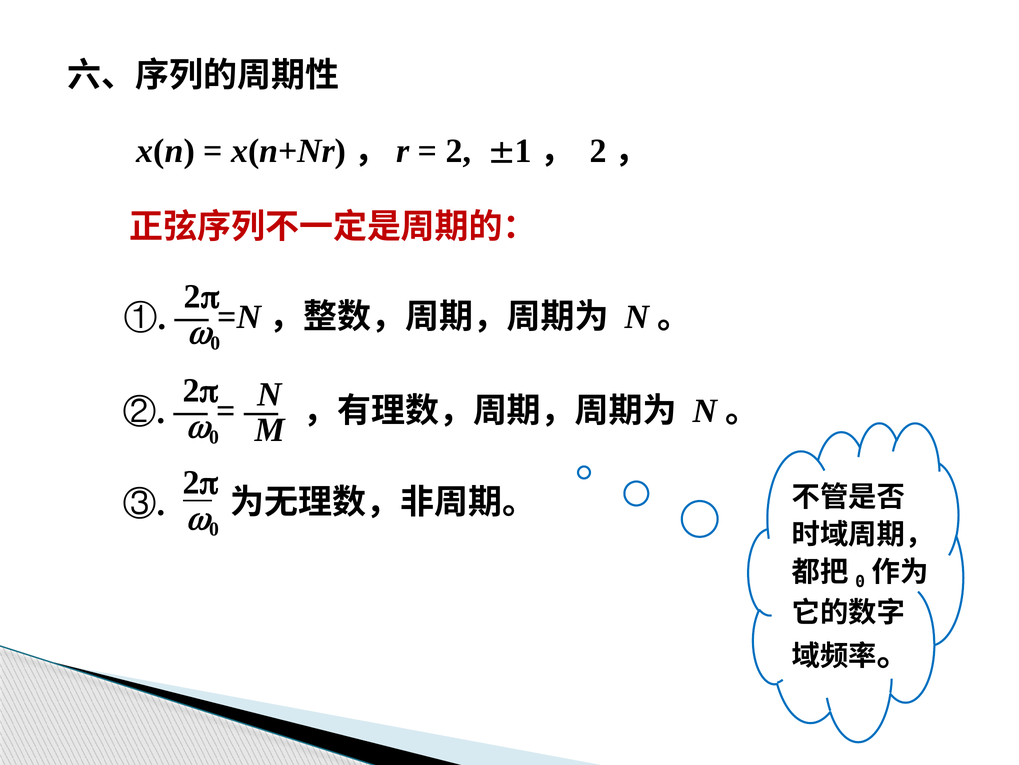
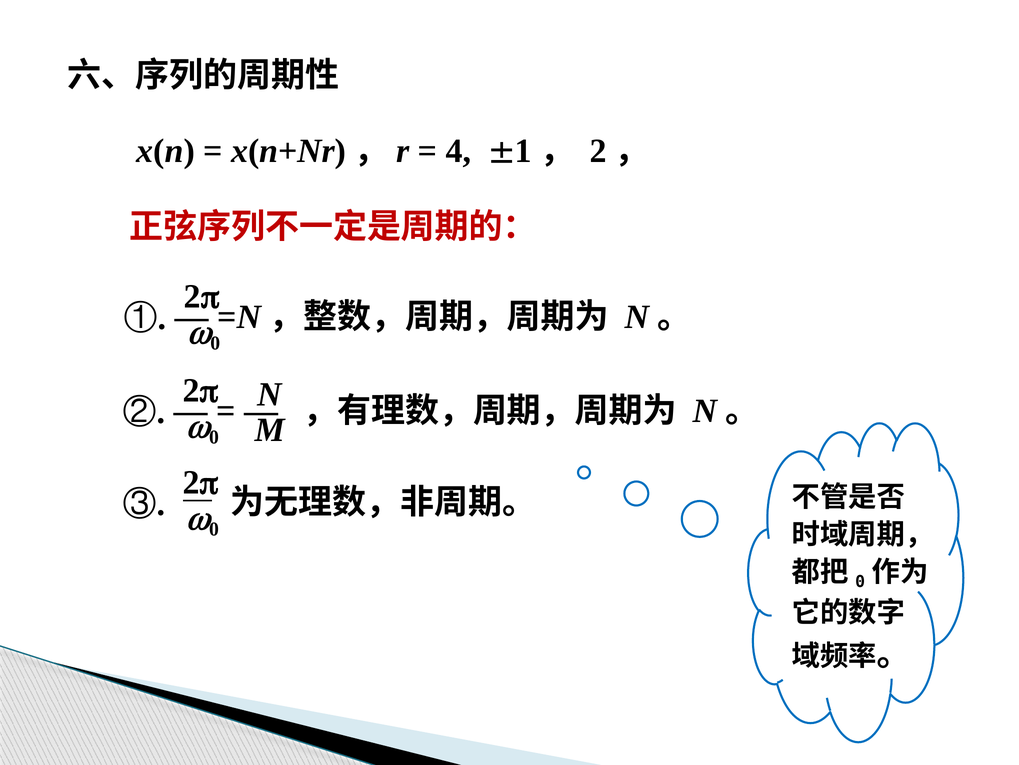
2 at (458, 151): 2 -> 4
